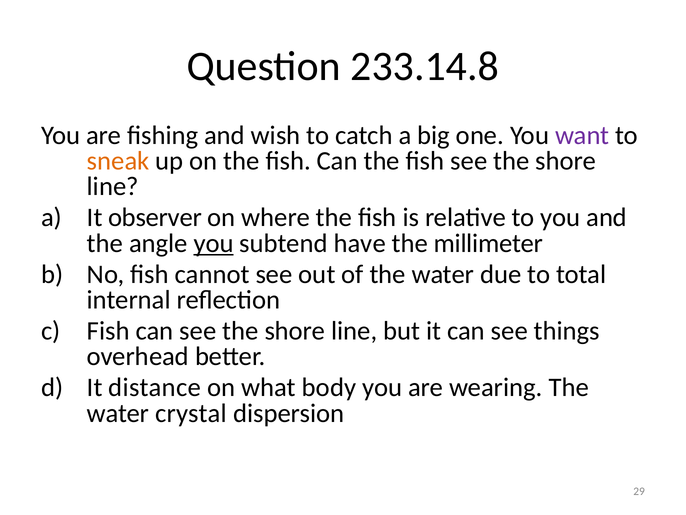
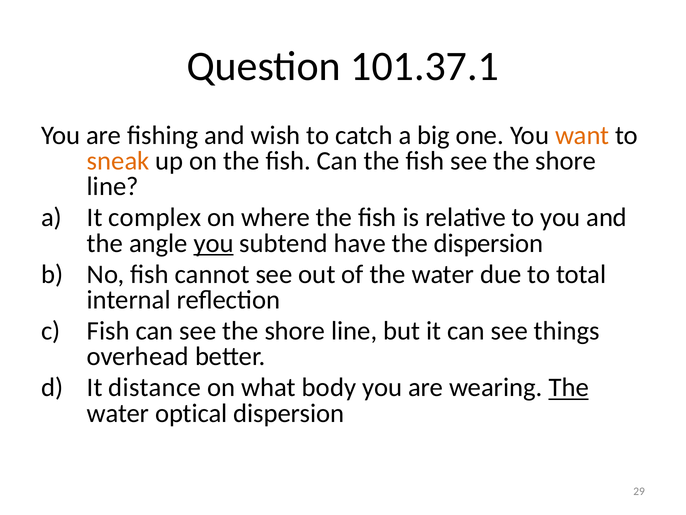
233.14.8: 233.14.8 -> 101.37.1
want colour: purple -> orange
observer: observer -> complex
the millimeter: millimeter -> dispersion
The at (569, 387) underline: none -> present
crystal: crystal -> optical
